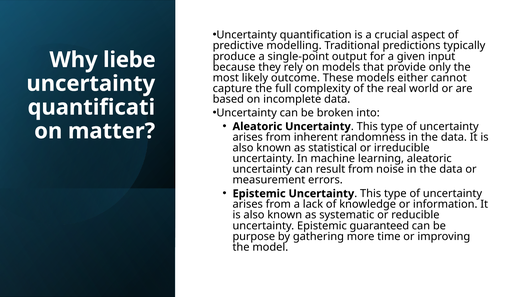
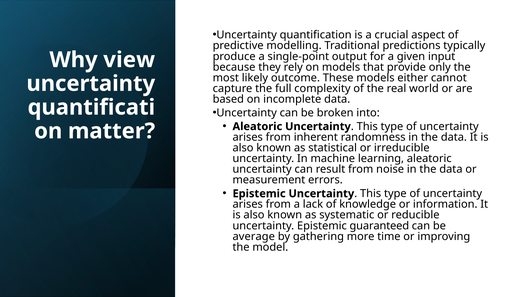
liebe: liebe -> view
purpose: purpose -> average
